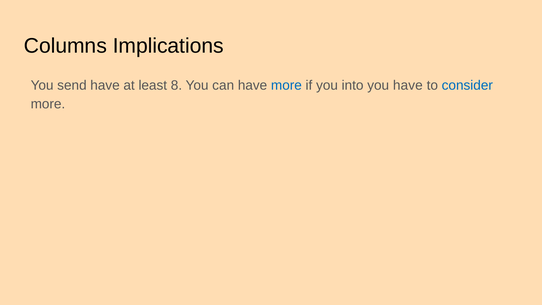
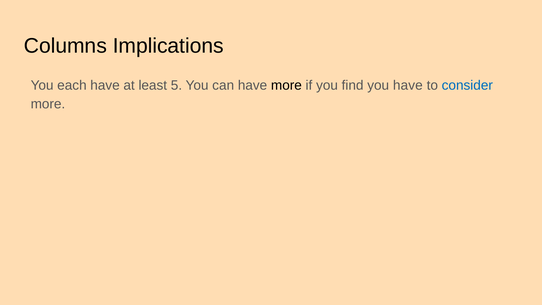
send: send -> each
8: 8 -> 5
more at (286, 85) colour: blue -> black
into: into -> find
